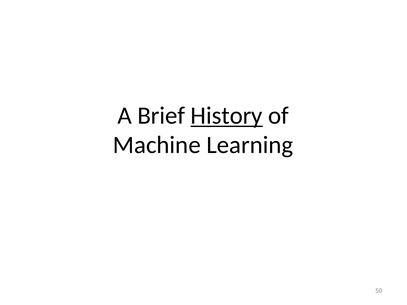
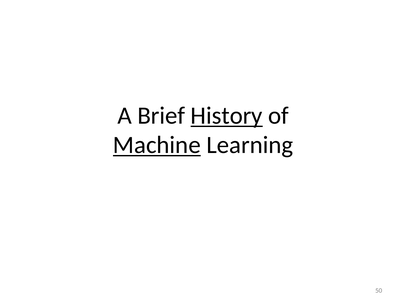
Machine underline: none -> present
